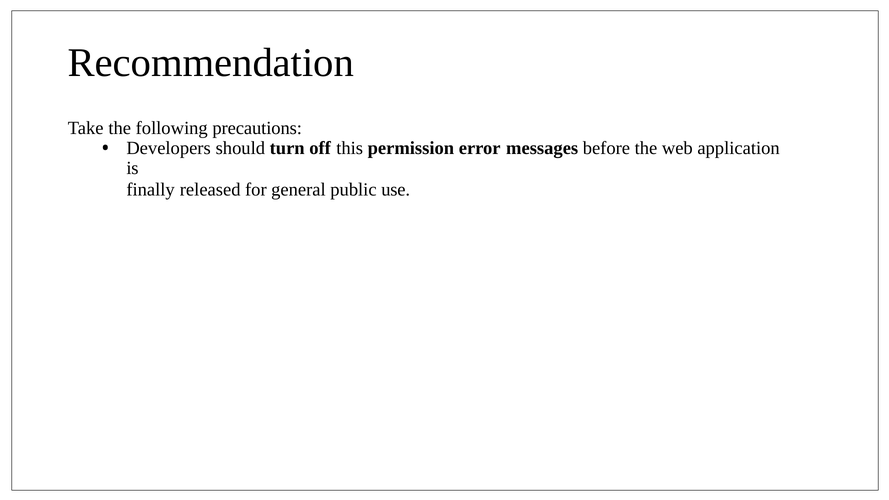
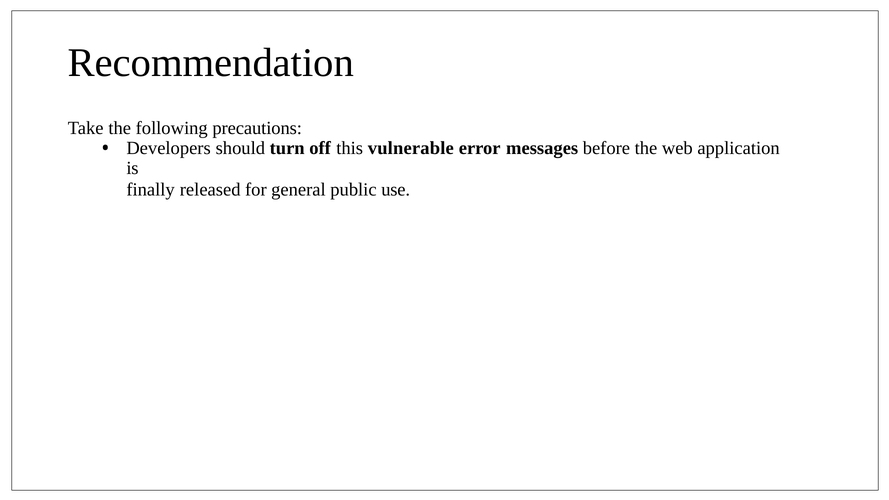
permission: permission -> vulnerable
